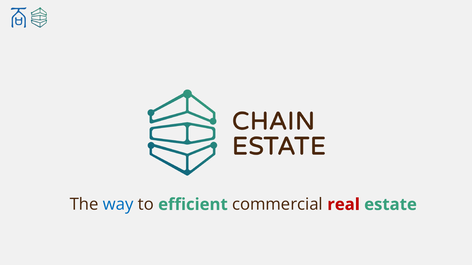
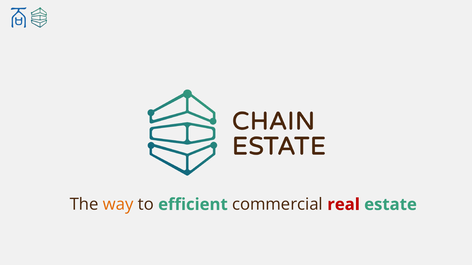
way colour: blue -> orange
